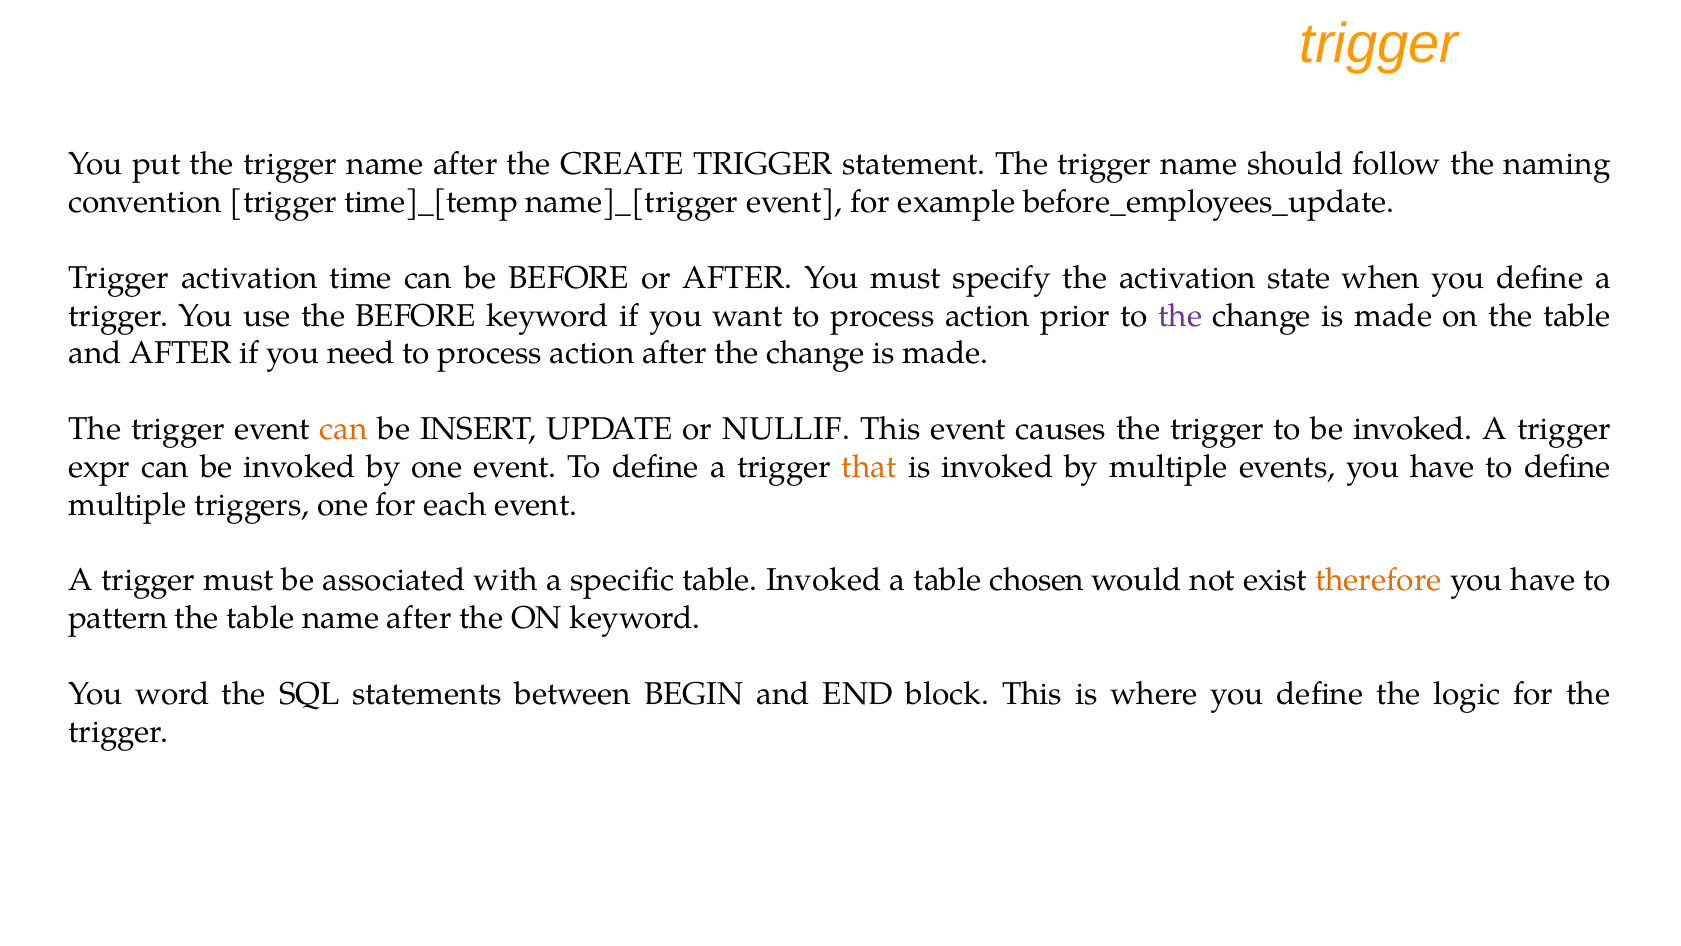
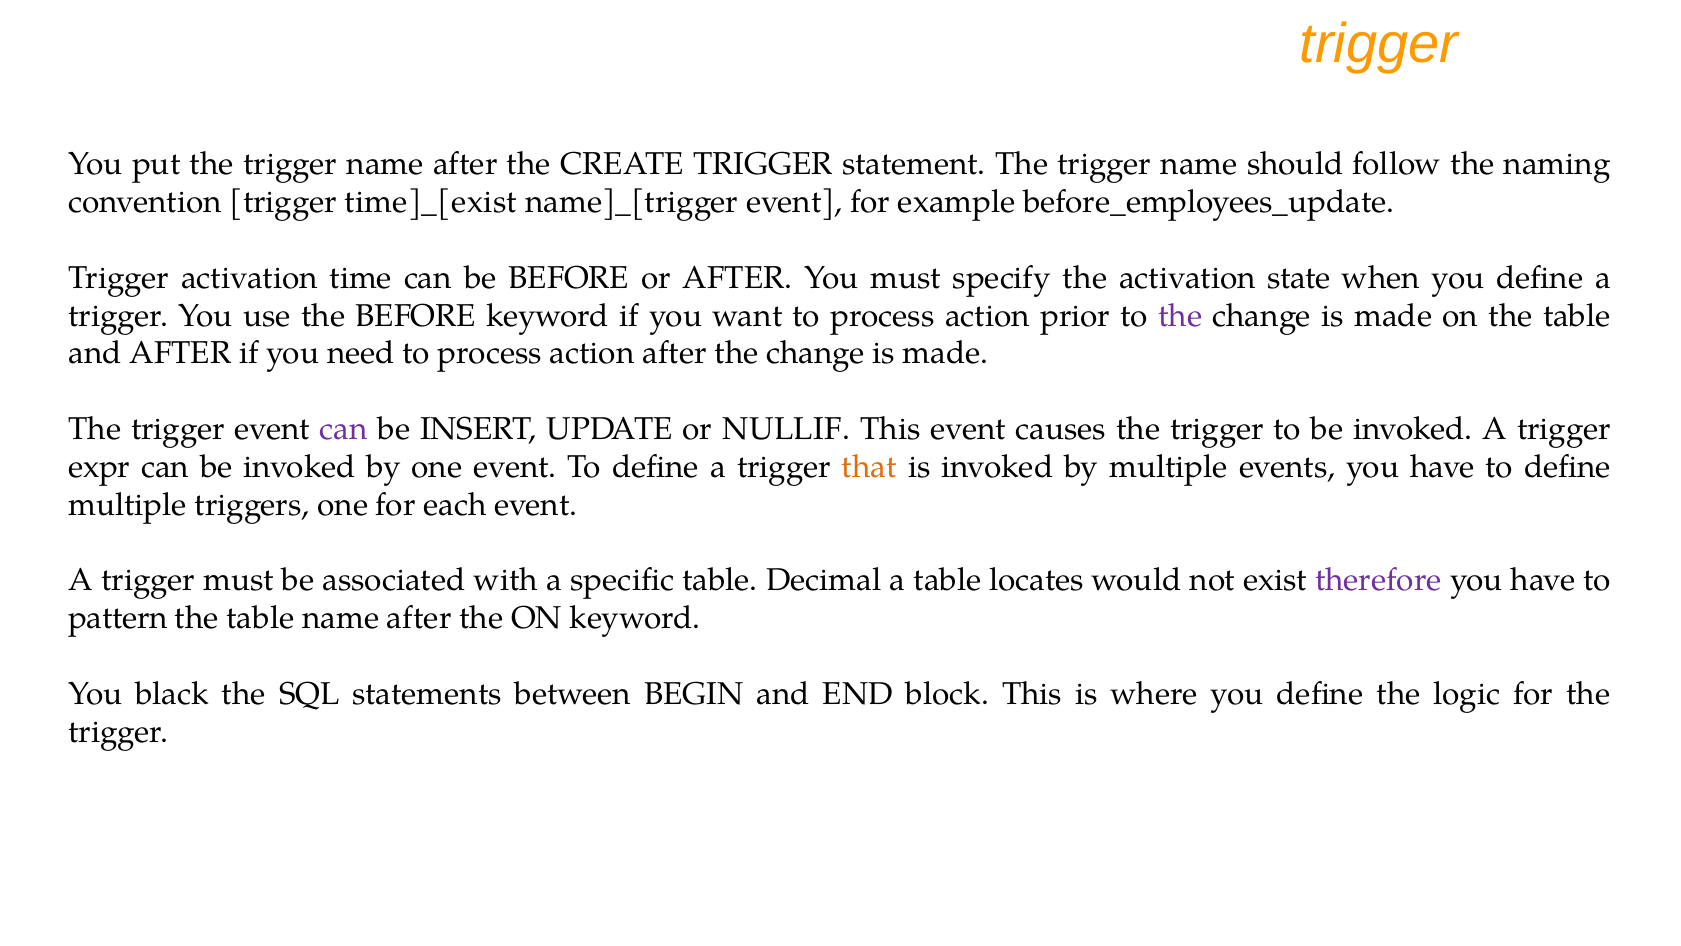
time]_[temp: time]_[temp -> time]_[exist
can at (344, 429) colour: orange -> purple
table Invoked: Invoked -> Decimal
chosen: chosen -> locates
therefore colour: orange -> purple
word: word -> black
